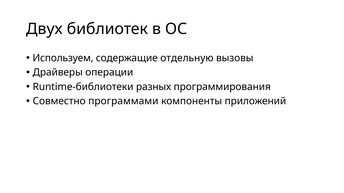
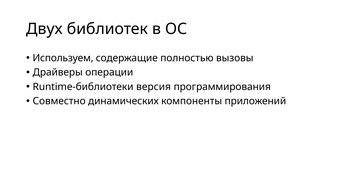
отдельную: отдельную -> полностью
разных: разных -> версия
программами: программами -> динамических
